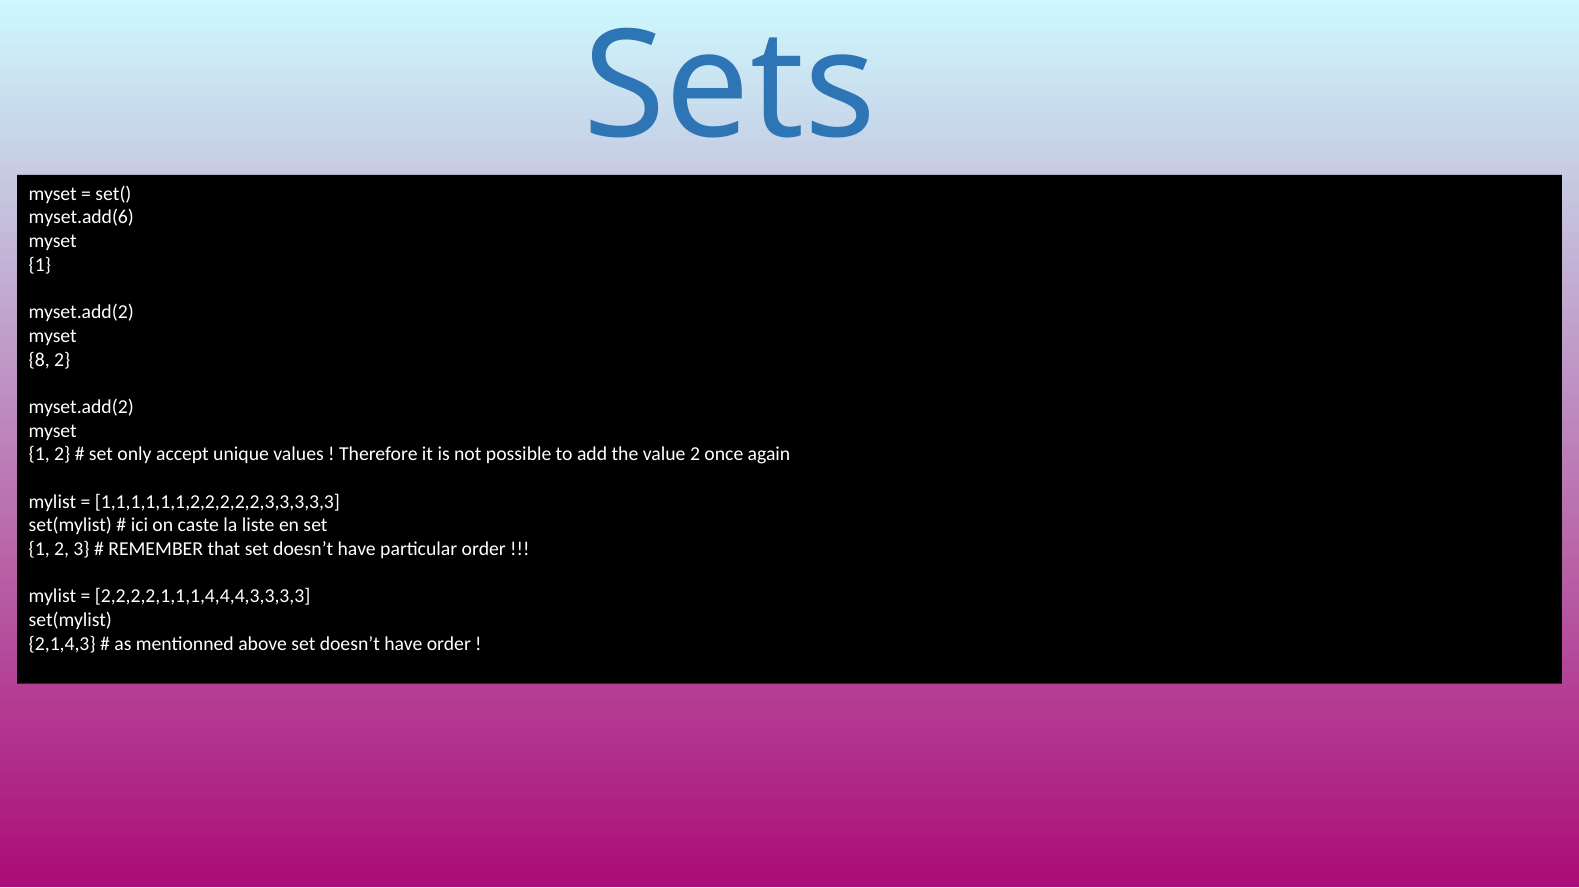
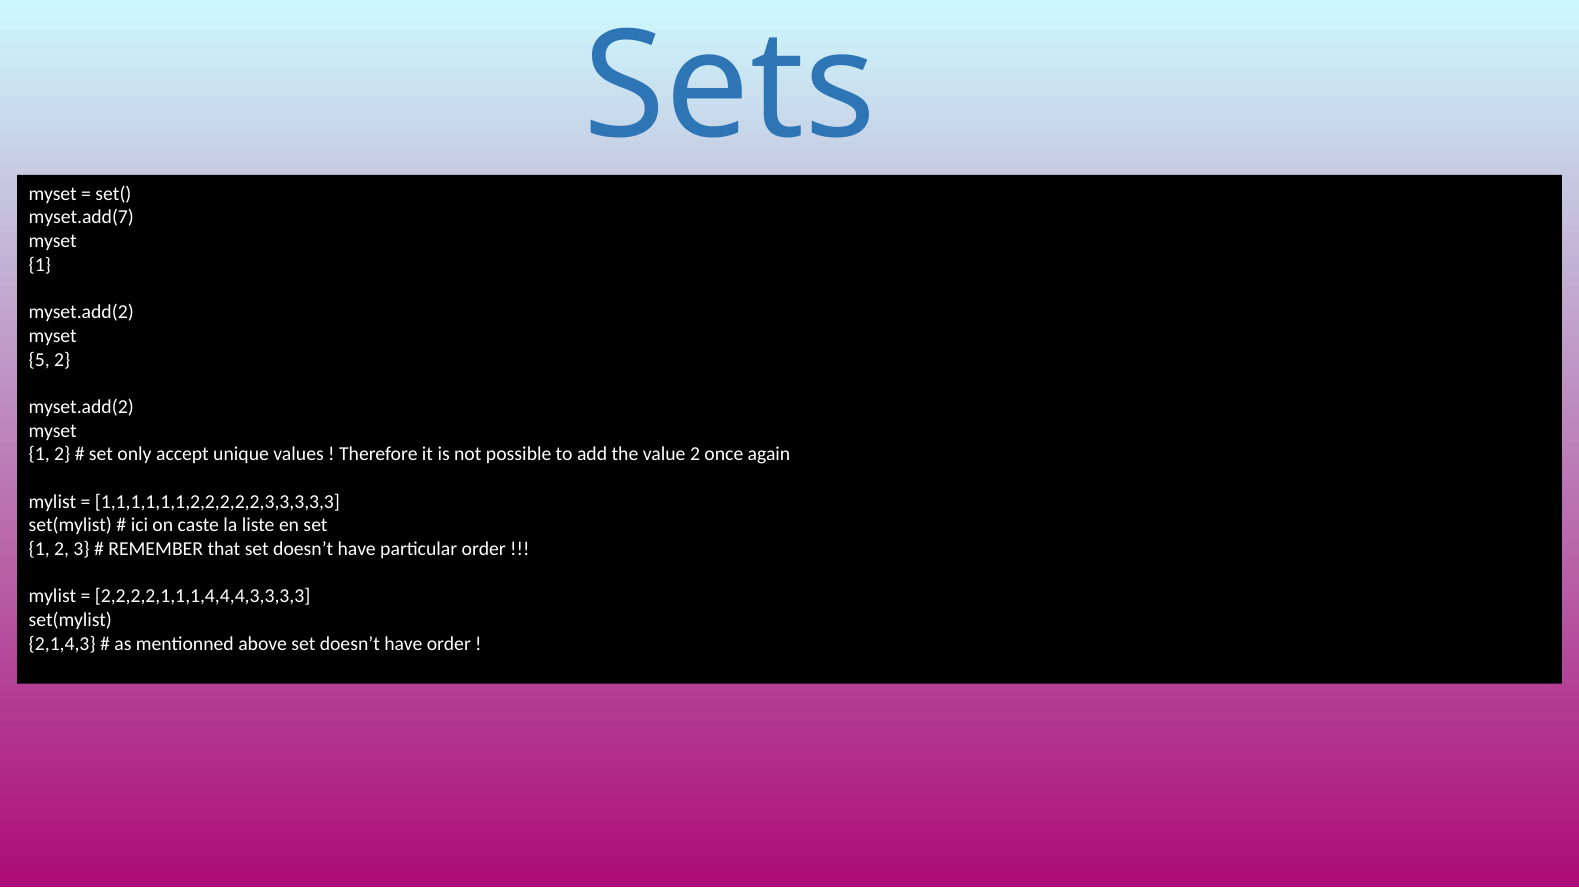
myset.add(6: myset.add(6 -> myset.add(7
8: 8 -> 5
